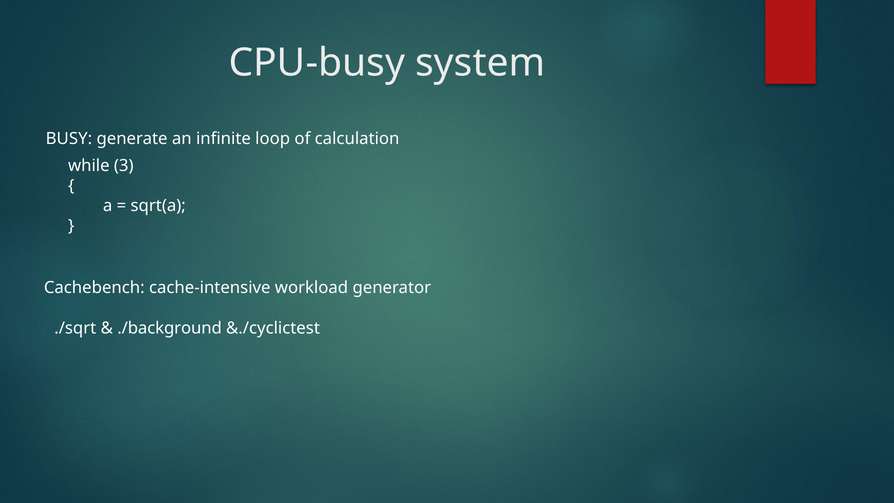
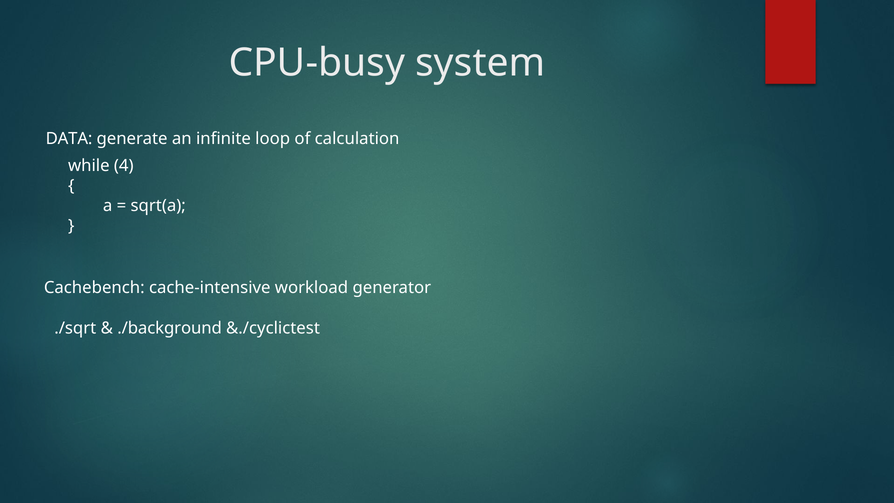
BUSY: BUSY -> DATA
3: 3 -> 4
